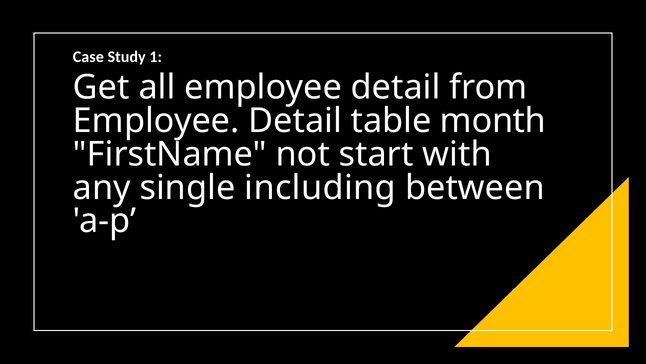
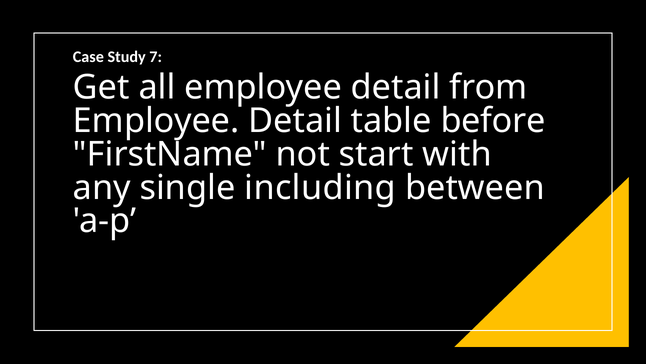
1: 1 -> 7
month: month -> before
